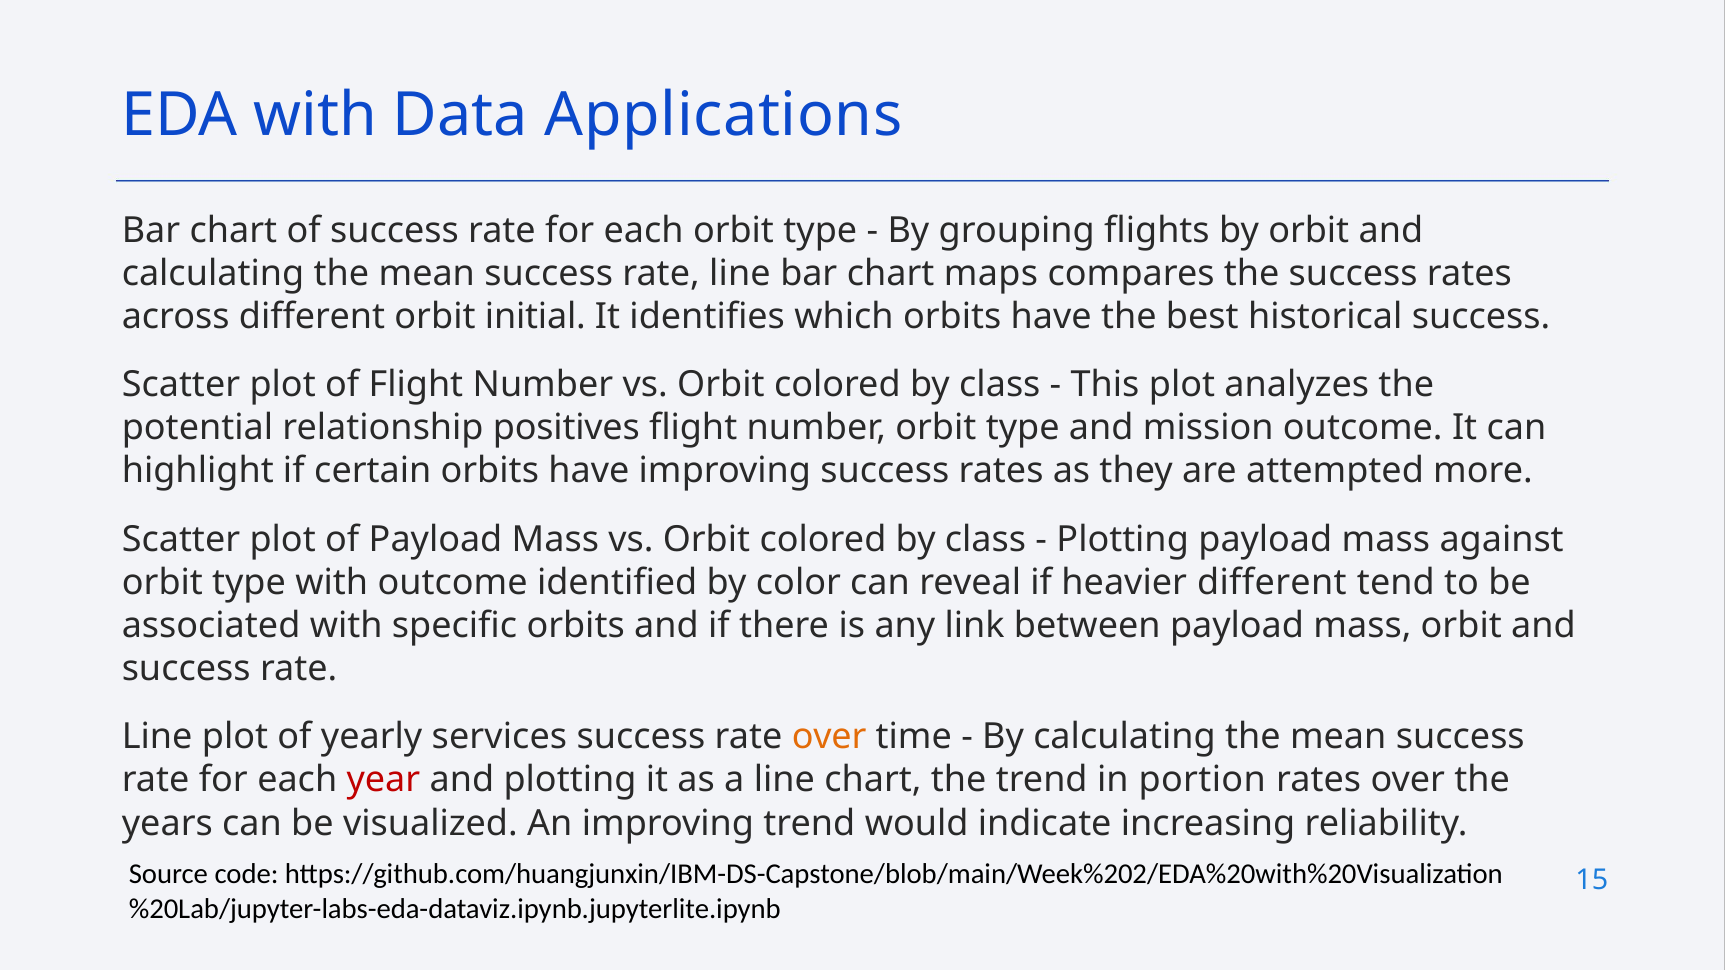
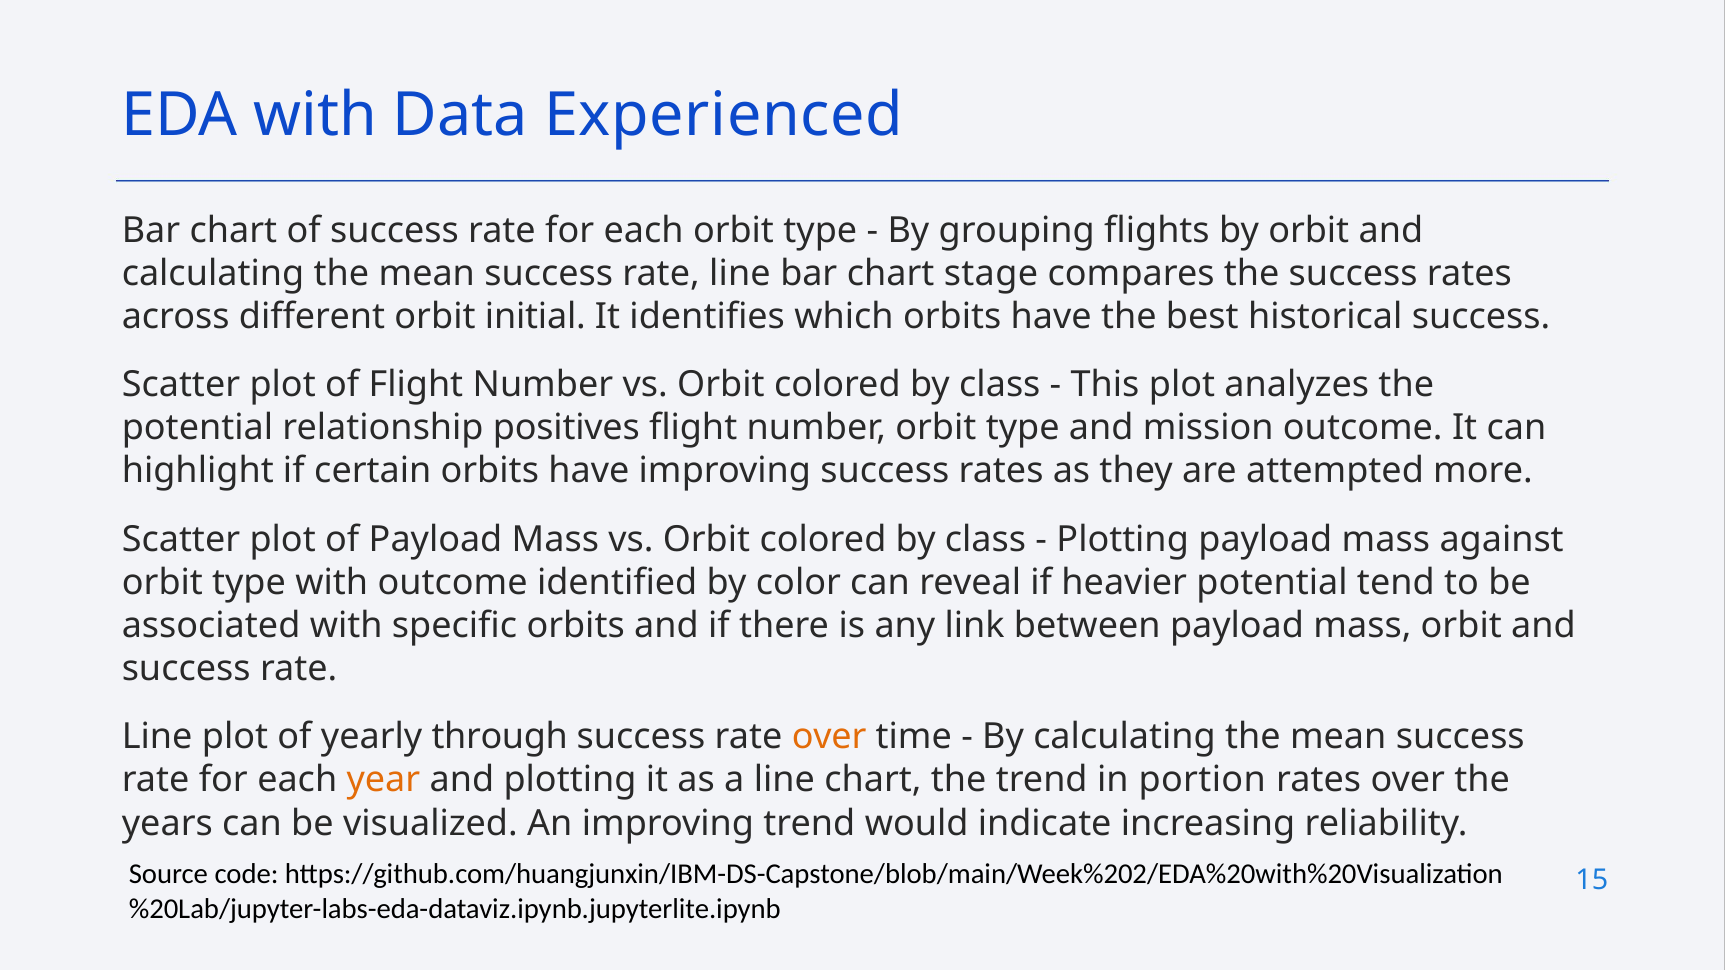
Applications: Applications -> Experienced
maps: maps -> stage
heavier different: different -> potential
services: services -> through
year colour: red -> orange
